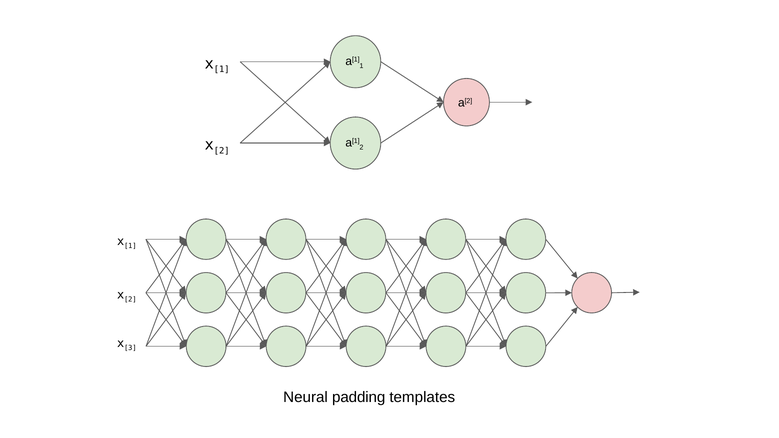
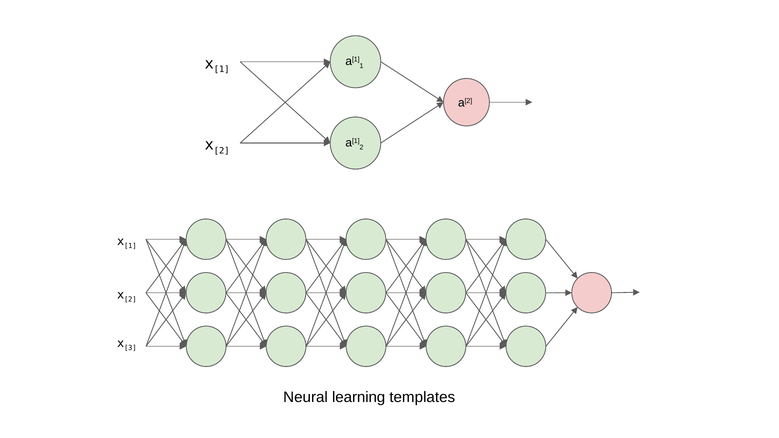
padding: padding -> learning
